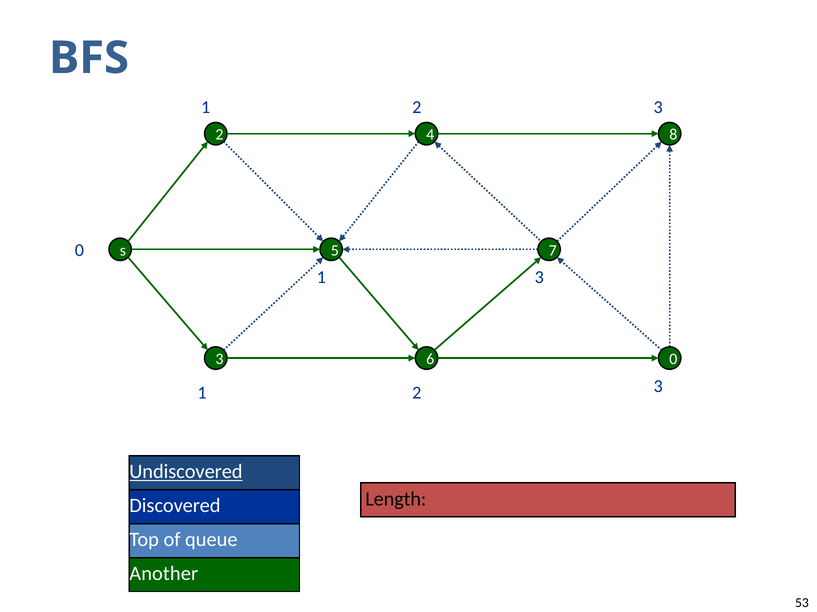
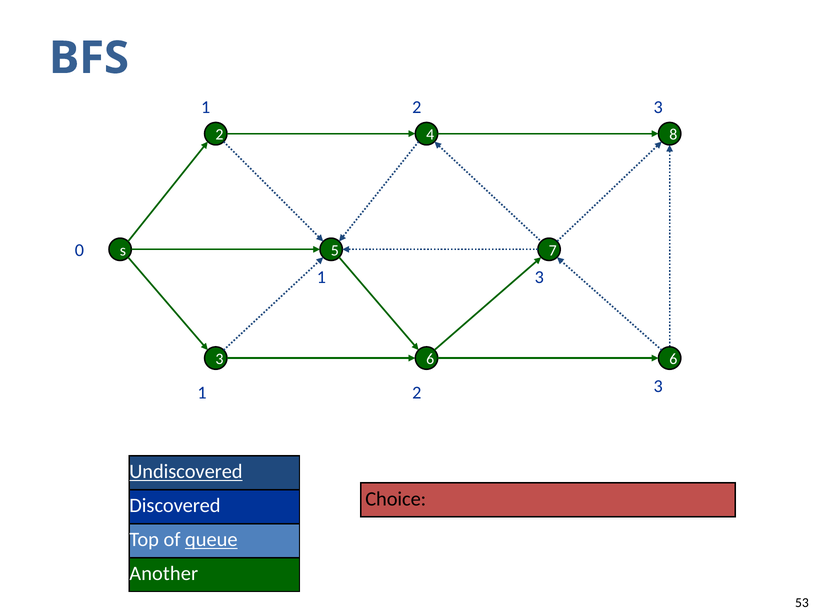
6 0: 0 -> 6
Length: Length -> Choice
queue underline: none -> present
